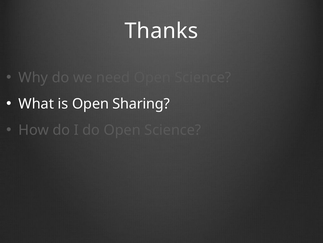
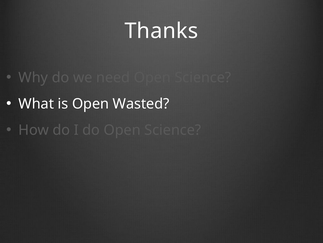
Sharing: Sharing -> Wasted
